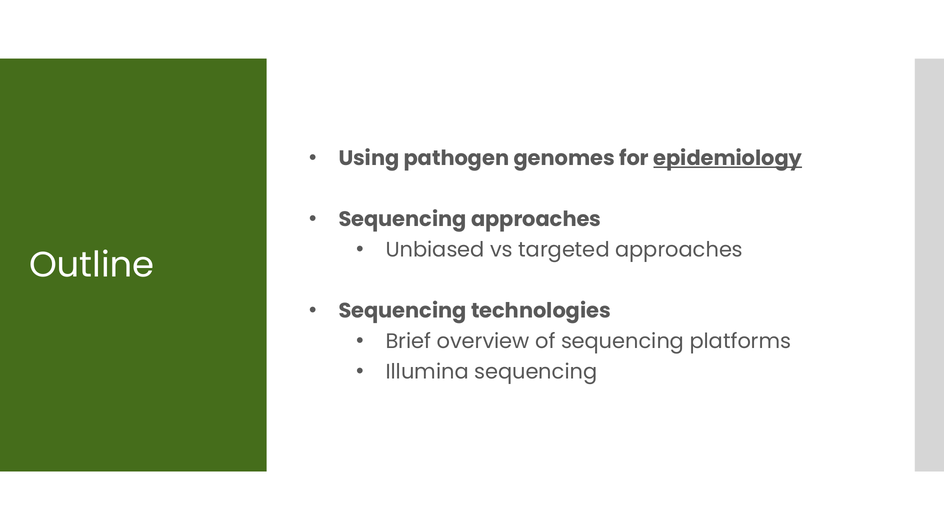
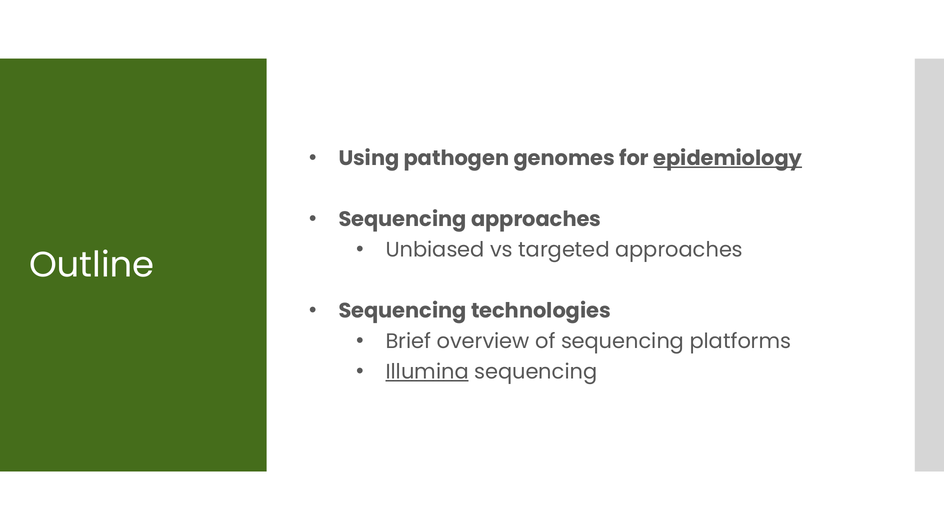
Illumina underline: none -> present
